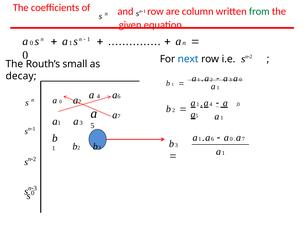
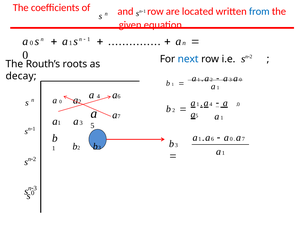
column: column -> located
from colour: green -> blue
small: small -> roots
